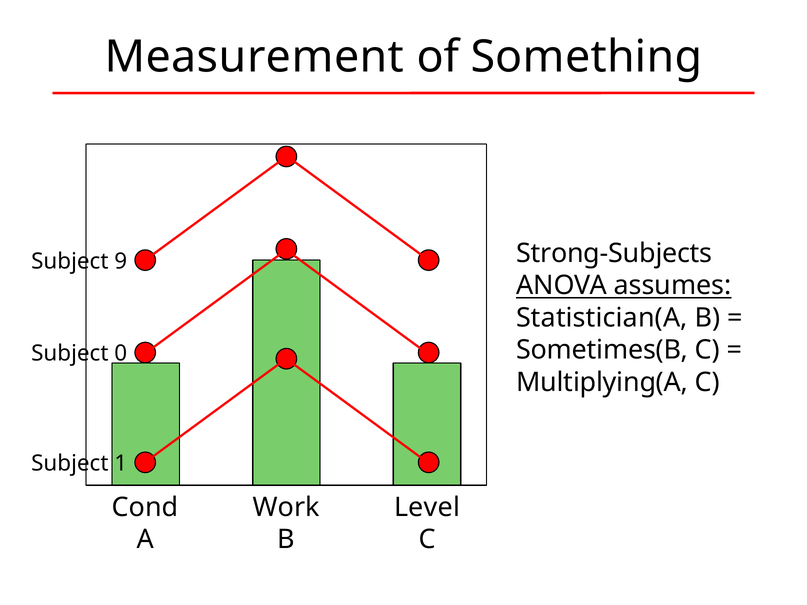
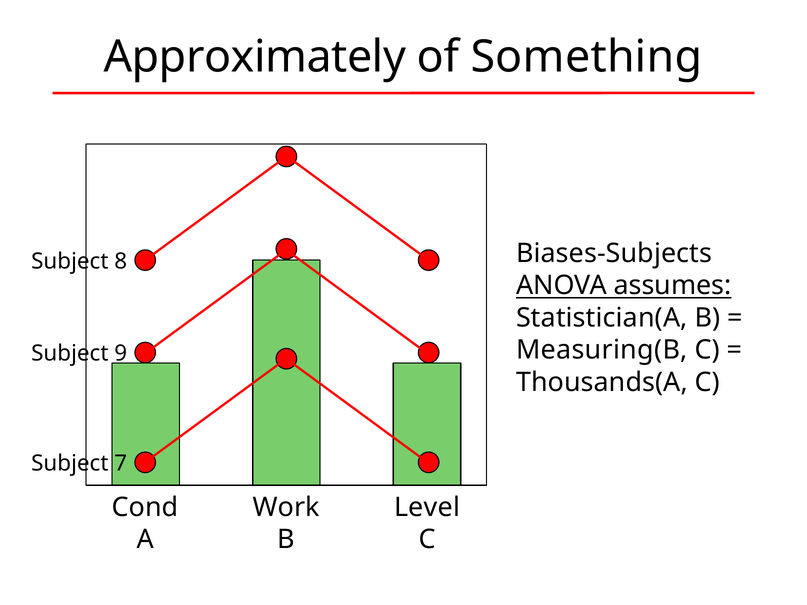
Measurement: Measurement -> Approximately
Strong-Subjects: Strong-Subjects -> Biases-Subjects
9: 9 -> 8
Sometimes(B: Sometimes(B -> Measuring(B
0: 0 -> 9
Multiplying(A: Multiplying(A -> Thousands(A
1: 1 -> 7
